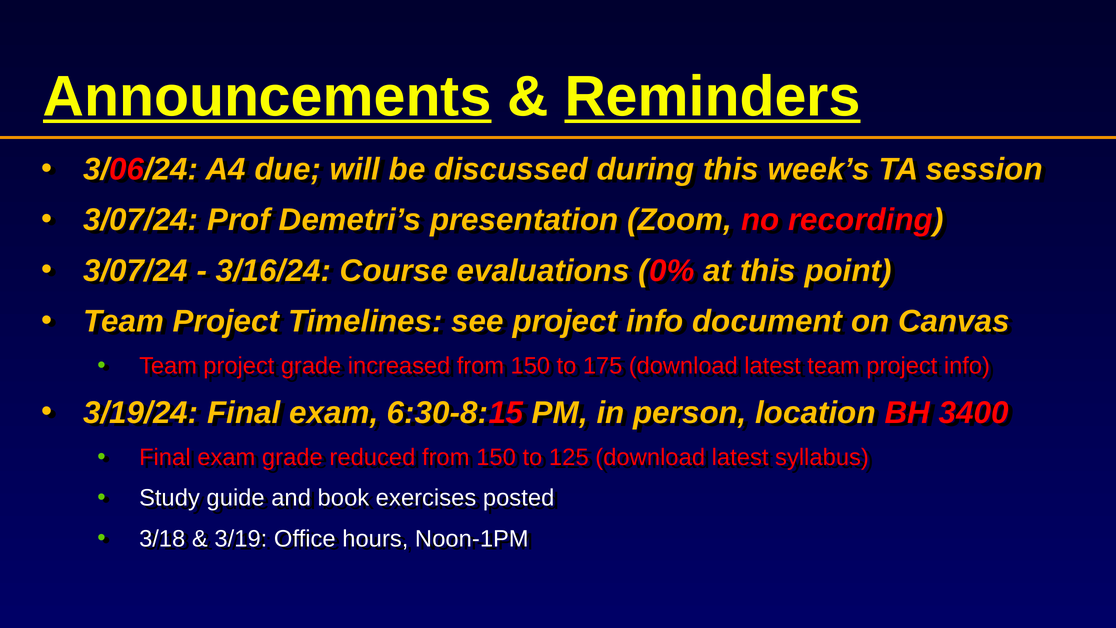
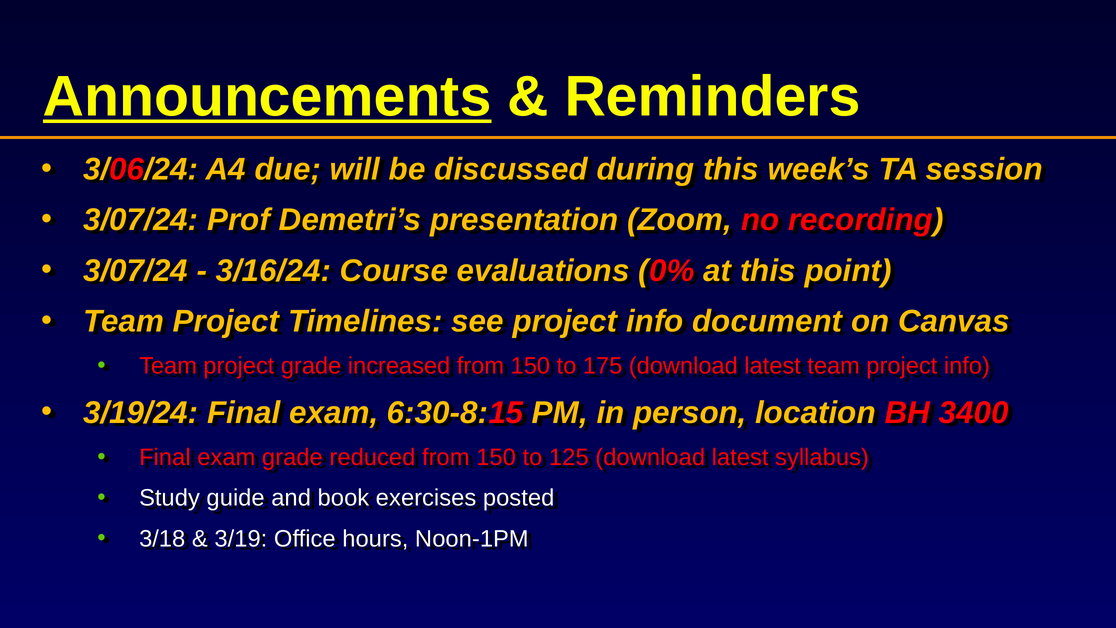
Reminders underline: present -> none
